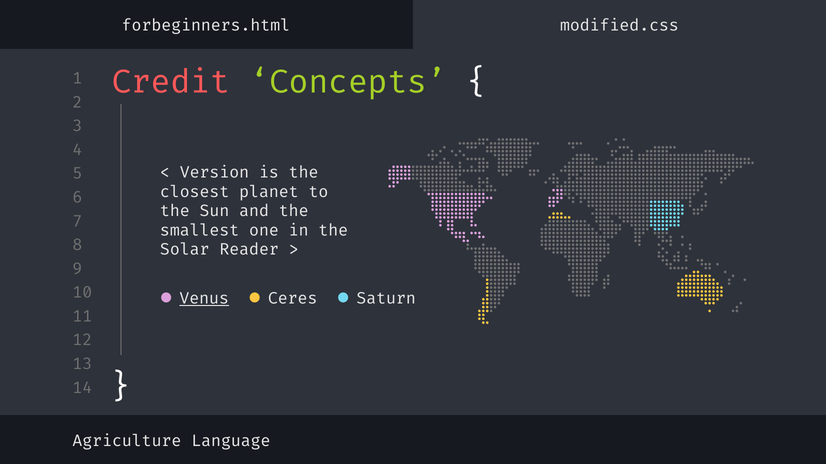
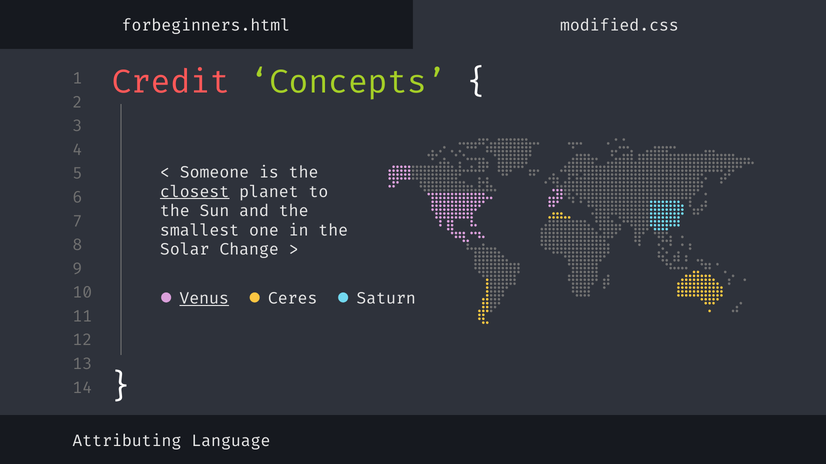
Version: Version -> Someone
closest underline: none -> present
Reader: Reader -> Change
Agriculture: Agriculture -> Attributing
